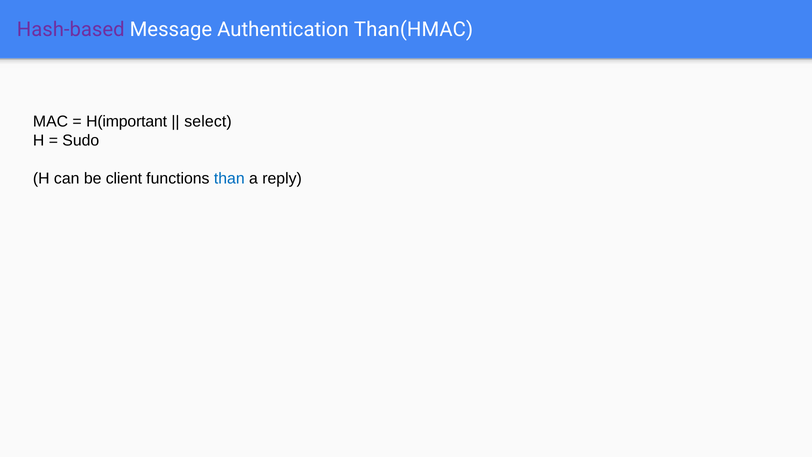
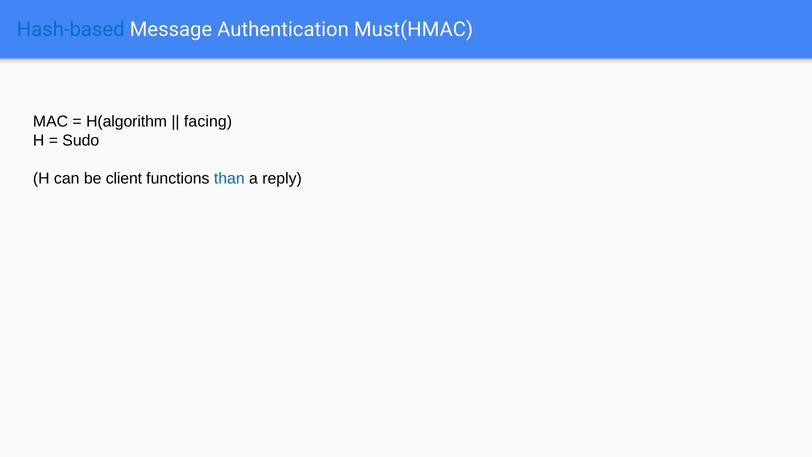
Hash-based colour: purple -> blue
Than(HMAC: Than(HMAC -> Must(HMAC
H(important: H(important -> H(algorithm
select: select -> facing
